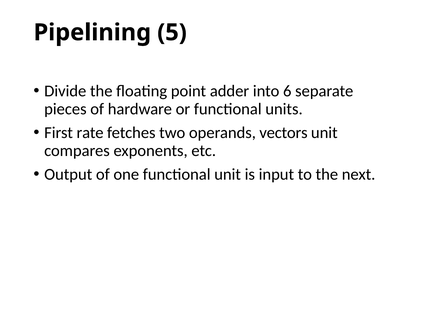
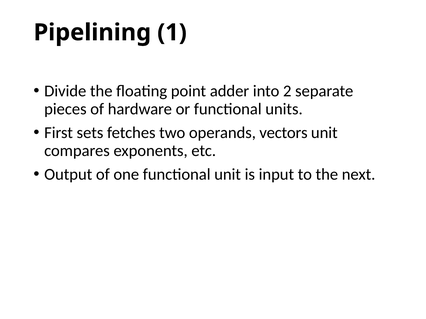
5: 5 -> 1
6: 6 -> 2
rate: rate -> sets
